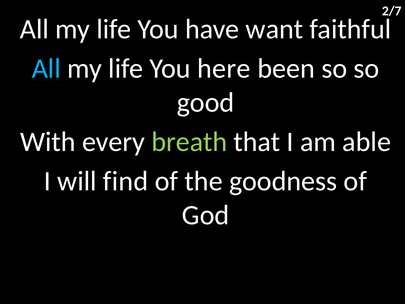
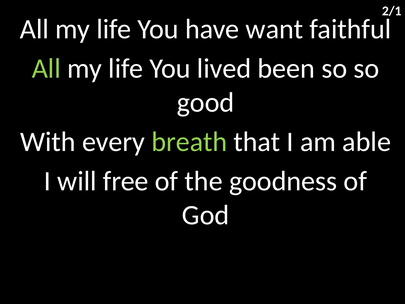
2/7: 2/7 -> 2/1
All at (46, 69) colour: light blue -> light green
here: here -> lived
find: find -> free
